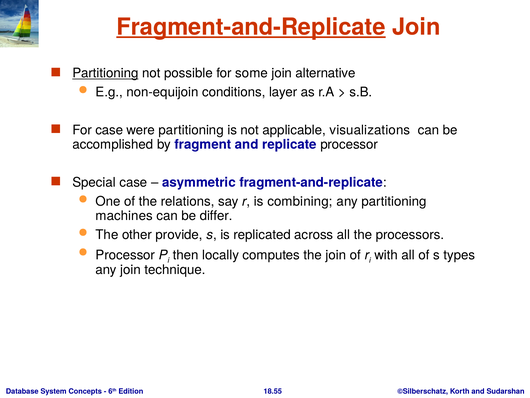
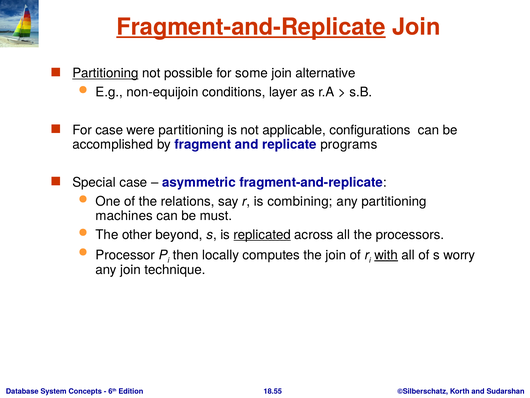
visualizations: visualizations -> configurations
replicate processor: processor -> programs
differ: differ -> must
provide: provide -> beyond
replicated underline: none -> present
with underline: none -> present
types: types -> worry
